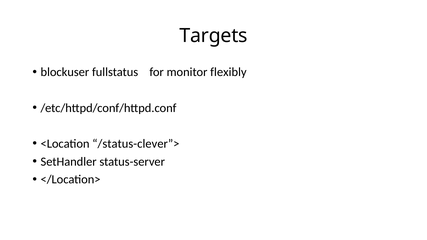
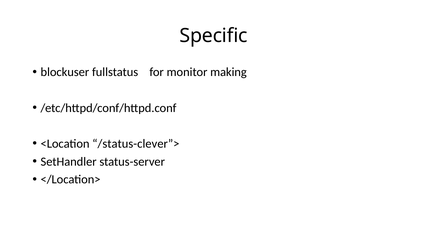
Targets: Targets -> Specific
flexibly: flexibly -> making
